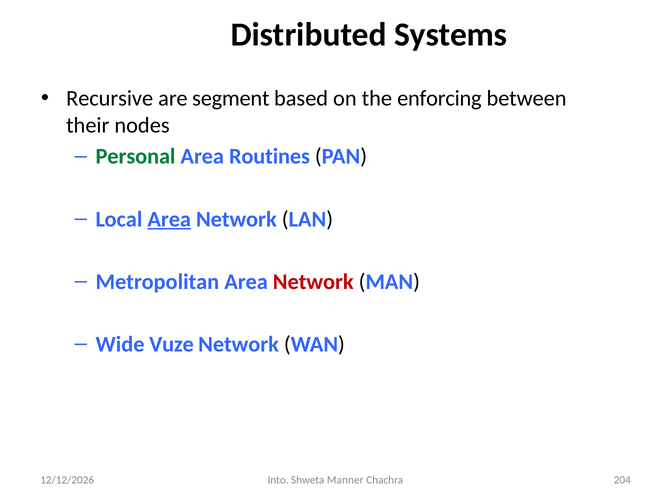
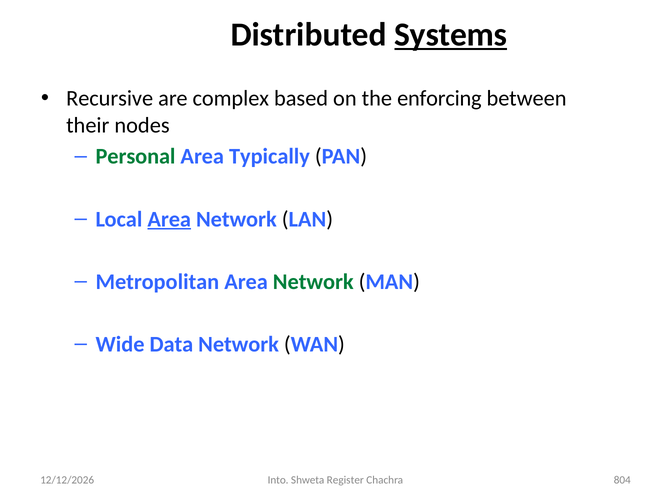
Systems underline: none -> present
segment: segment -> complex
Routines: Routines -> Typically
Network at (313, 282) colour: red -> green
Vuze: Vuze -> Data
Manner: Manner -> Register
204: 204 -> 804
